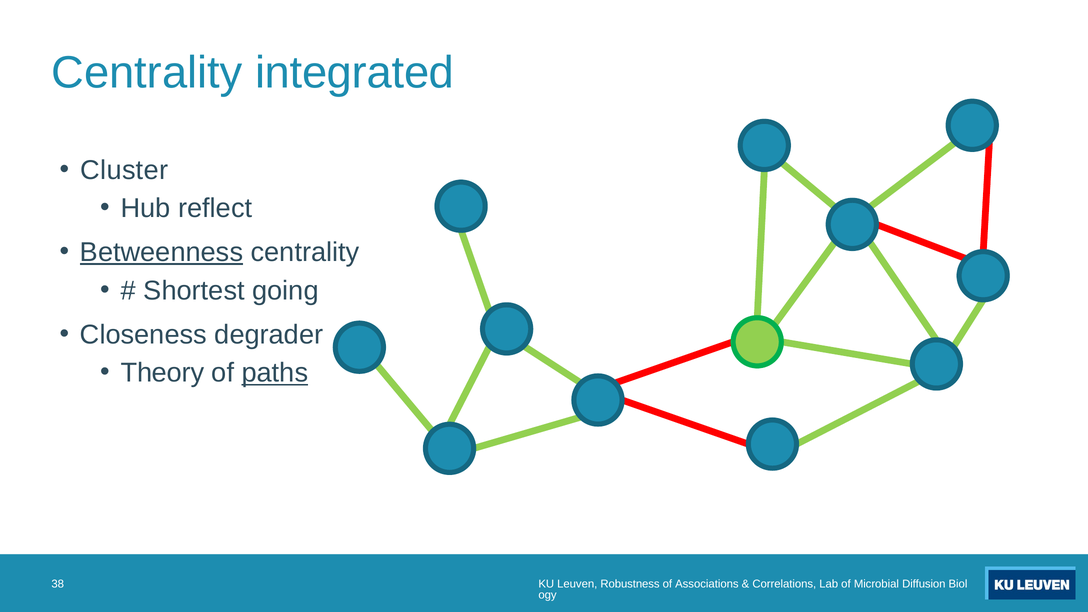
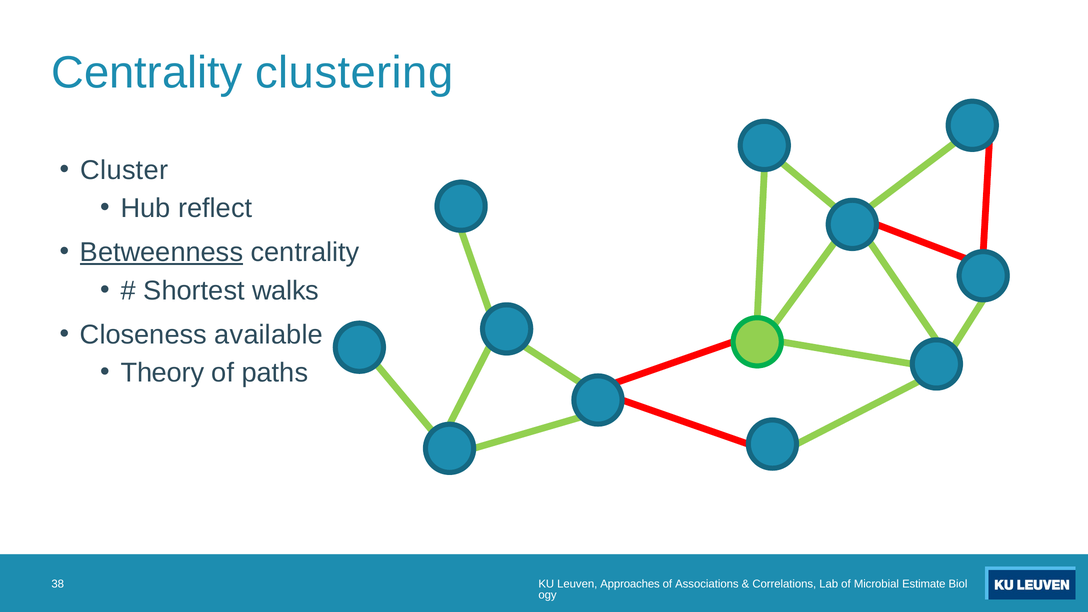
integrated: integrated -> clustering
going: going -> walks
degrader: degrader -> available
paths underline: present -> none
Robustness: Robustness -> Approaches
Diffusion: Diffusion -> Estimate
